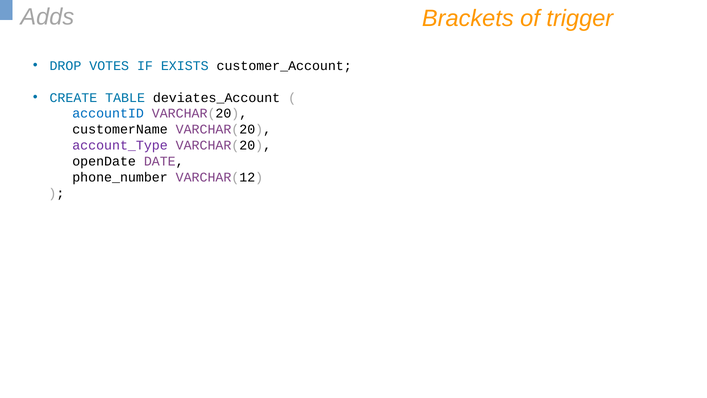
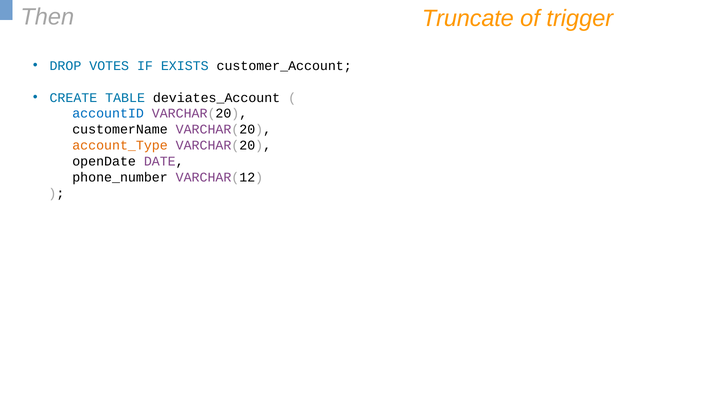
Adds: Adds -> Then
Brackets: Brackets -> Truncate
account_Type colour: purple -> orange
